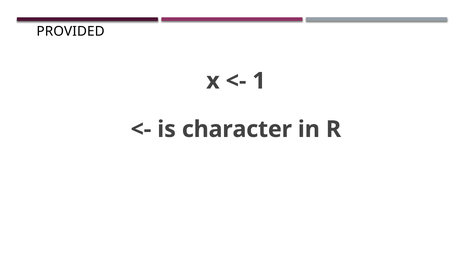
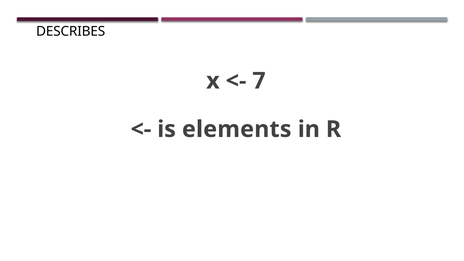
PROVIDED: PROVIDED -> DESCRIBES
1: 1 -> 7
character: character -> elements
